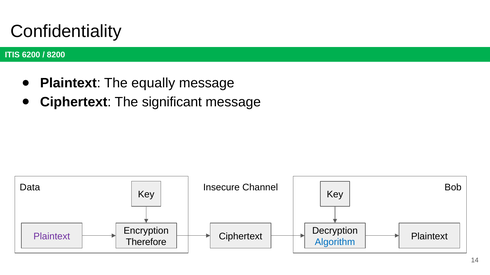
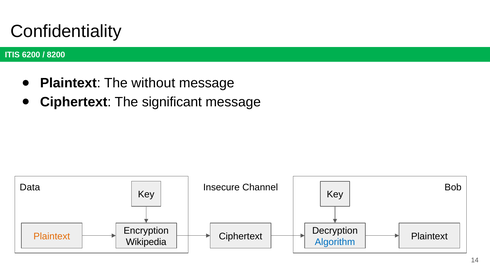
equally: equally -> without
Plaintext at (52, 237) colour: purple -> orange
Therefore: Therefore -> Wikipedia
